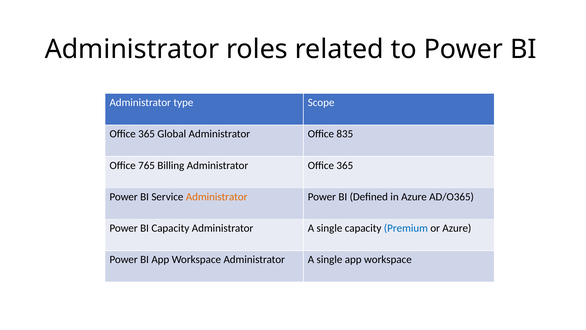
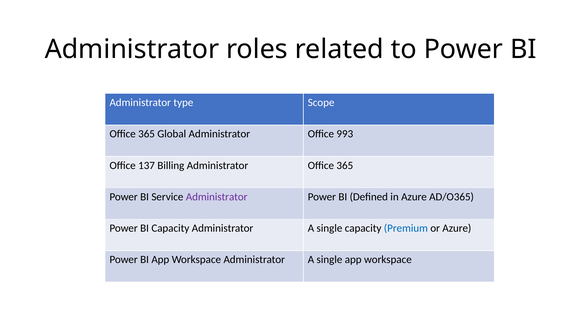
835: 835 -> 993
765: 765 -> 137
Administrator at (217, 197) colour: orange -> purple
